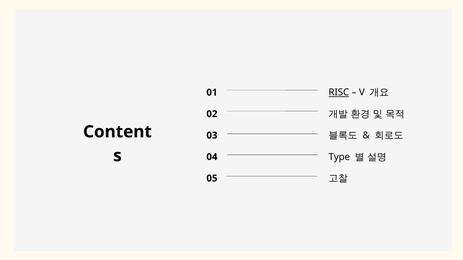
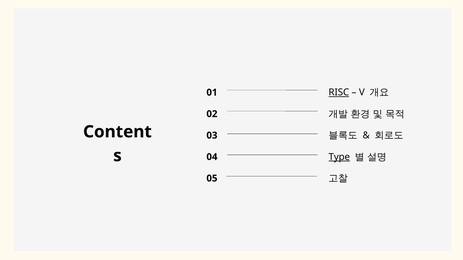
Type underline: none -> present
